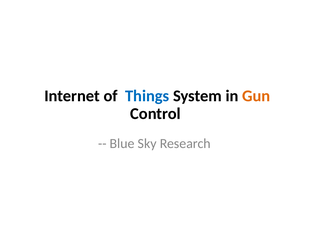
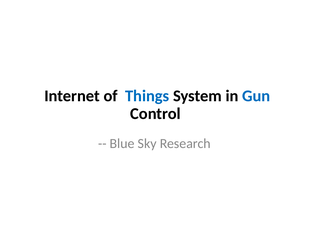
Gun colour: orange -> blue
